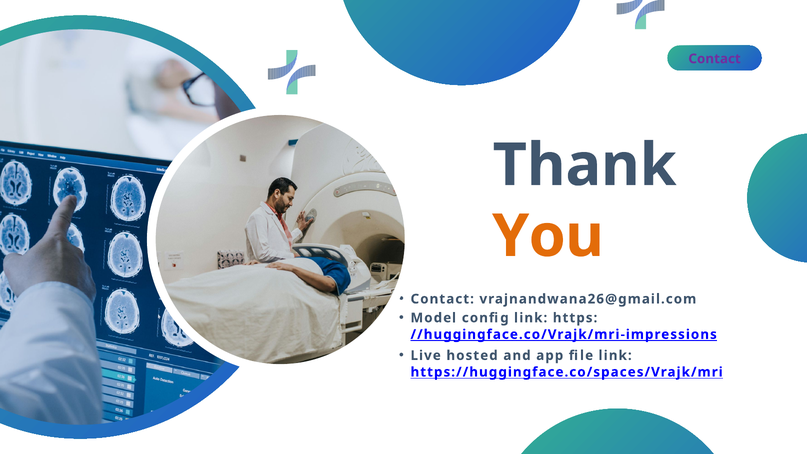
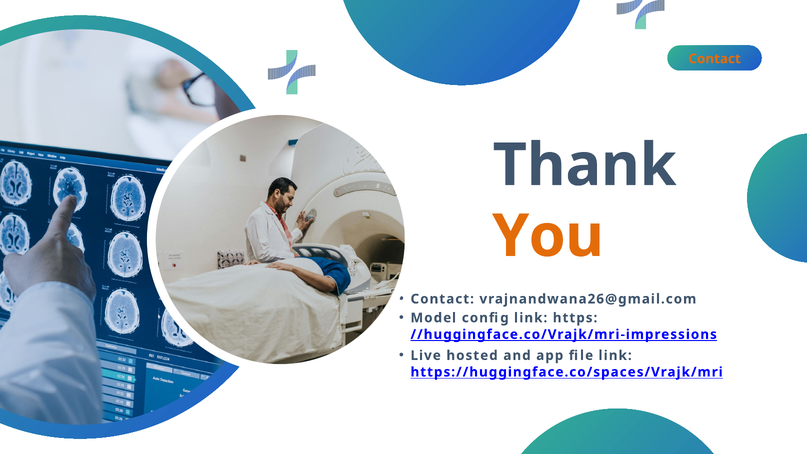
Contact at (715, 59) colour: purple -> orange
